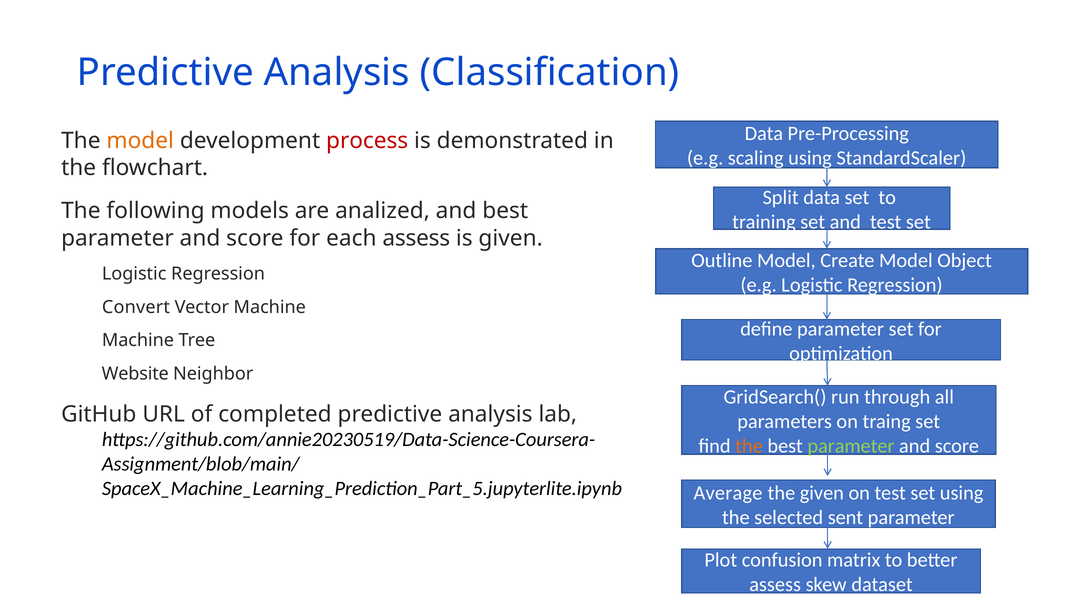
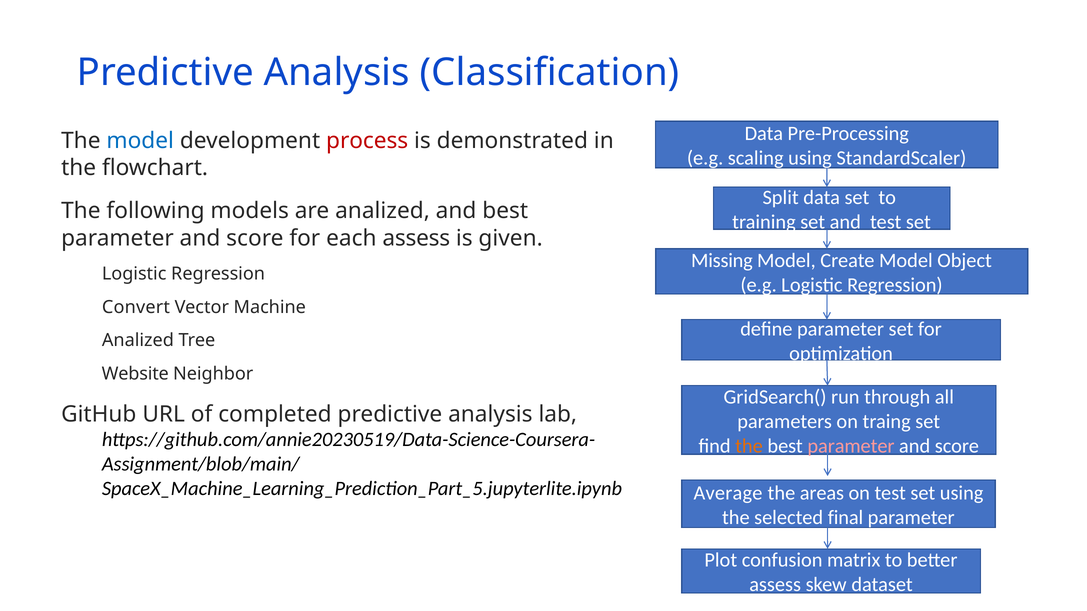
model at (140, 141) colour: orange -> blue
Outline: Outline -> Missing
Machine at (138, 341): Machine -> Analized
parameter at (851, 446) colour: light green -> pink
the given: given -> areas
sent: sent -> final
